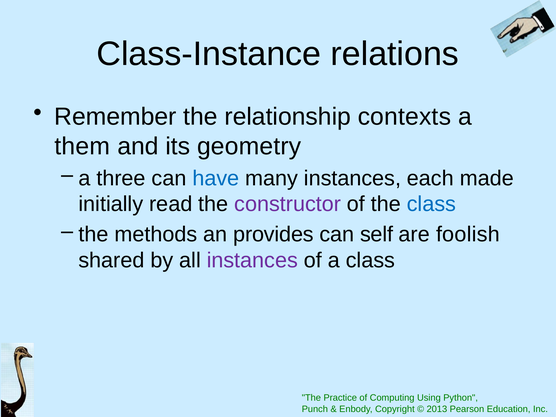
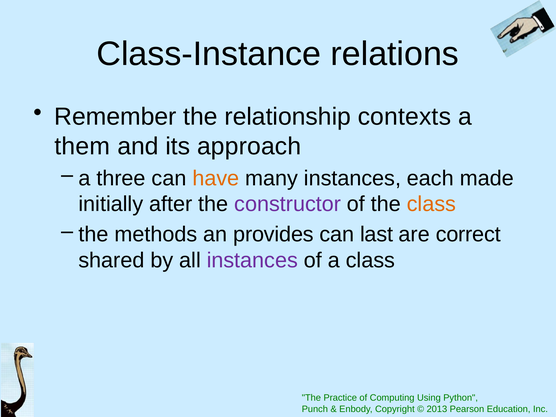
geometry: geometry -> approach
have colour: blue -> orange
read: read -> after
class at (431, 204) colour: blue -> orange
self: self -> last
foolish: foolish -> correct
